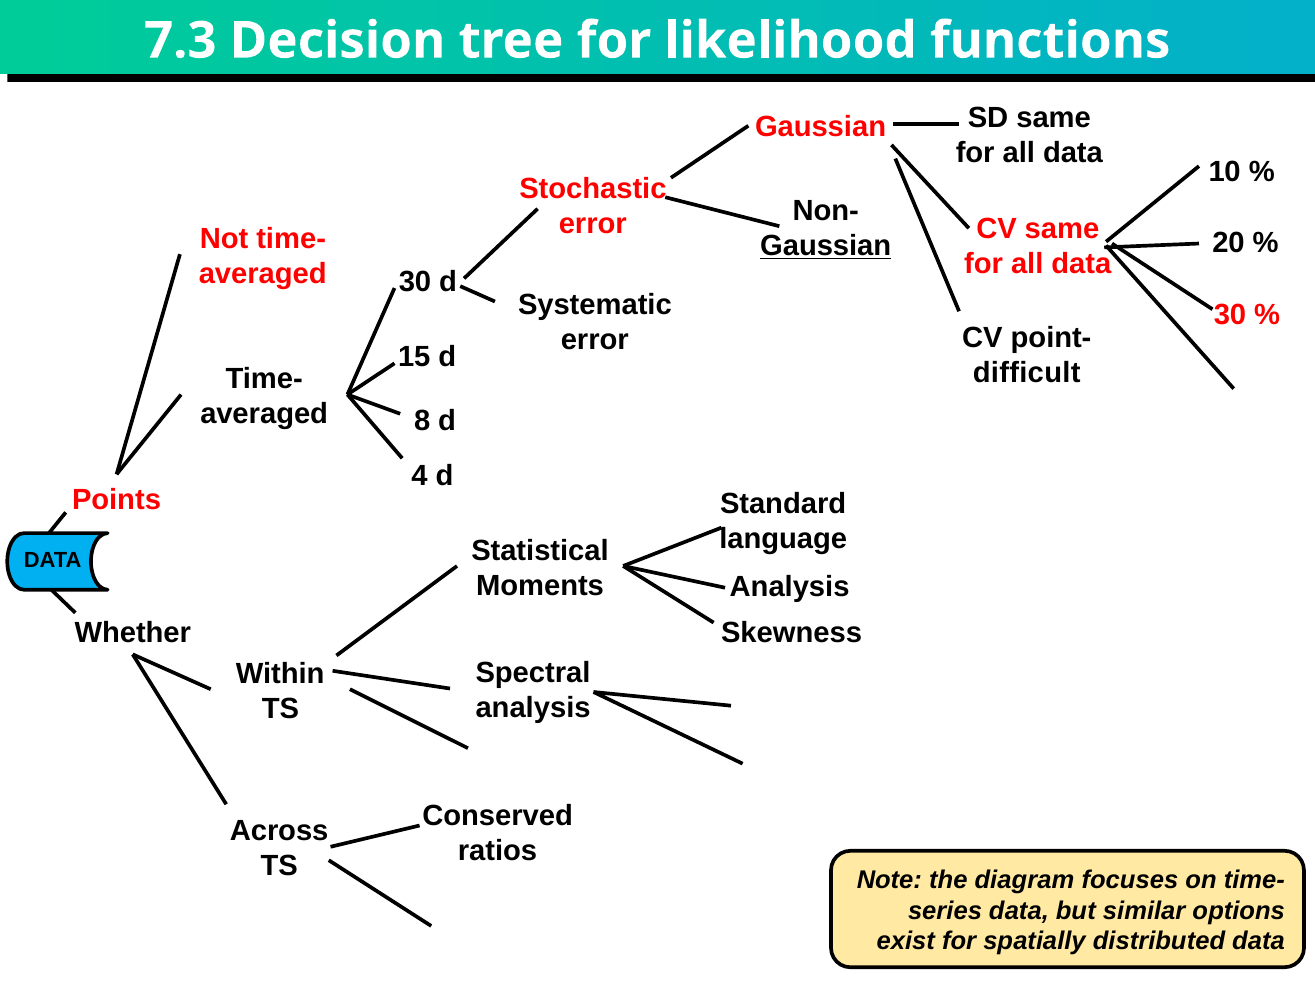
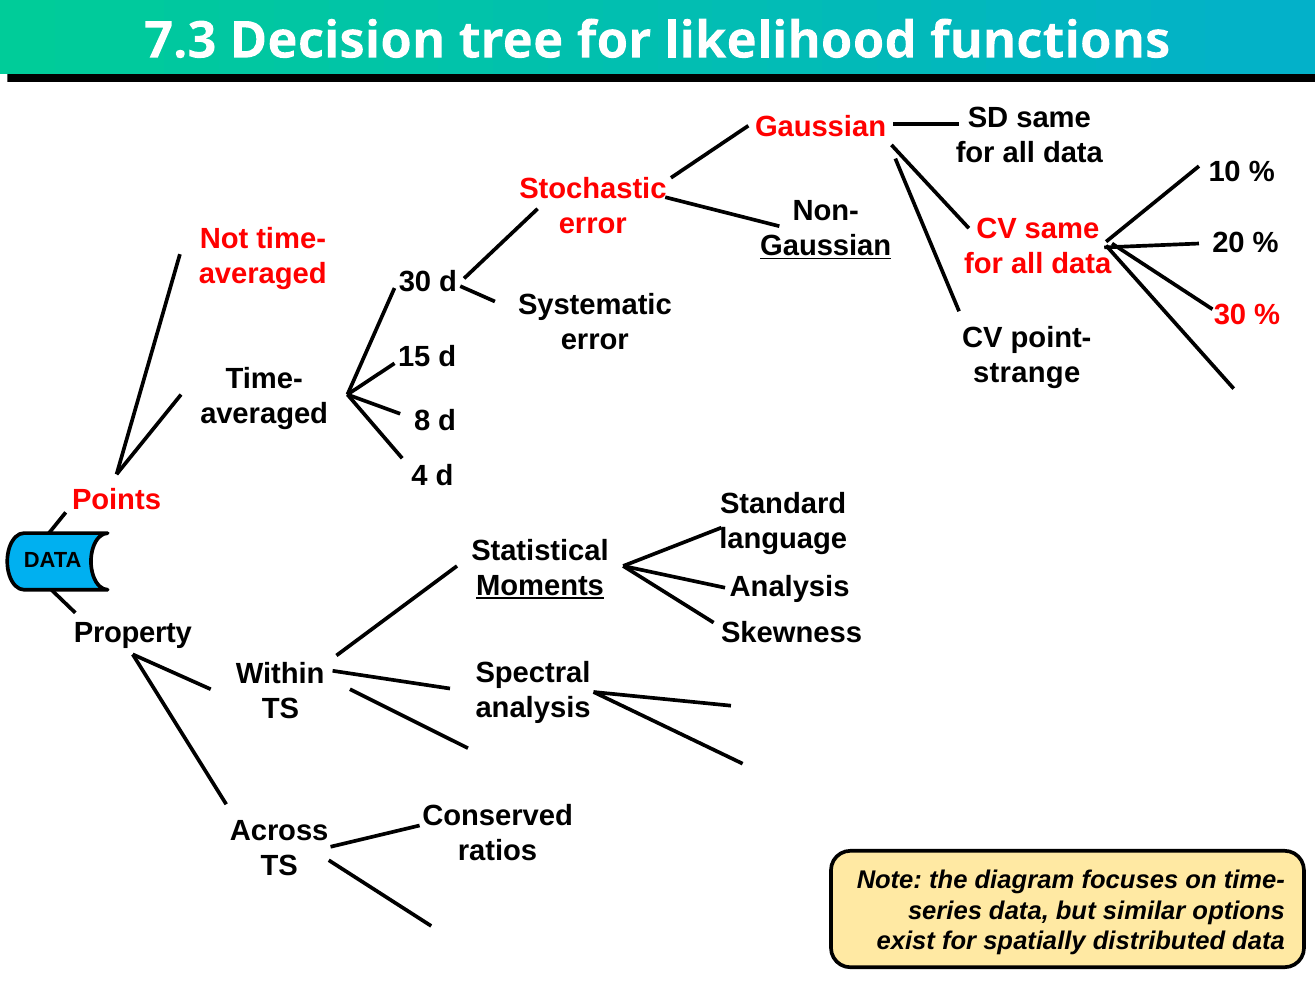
difficult: difficult -> strange
Moments underline: none -> present
Whether: Whether -> Property
